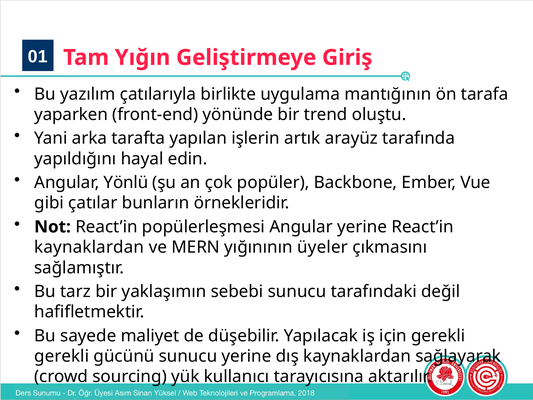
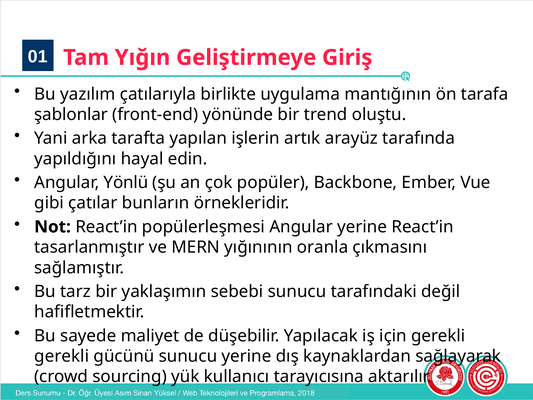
yaparken: yaparken -> şablonlar
kaynaklardan at (89, 247): kaynaklardan -> tasarlanmıştır
üyeler: üyeler -> oranla
